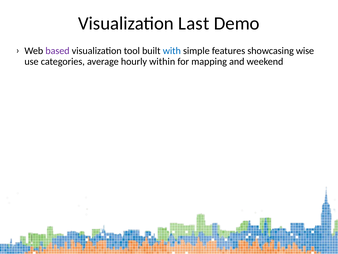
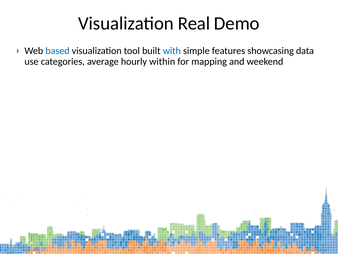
Last: Last -> Real
based colour: purple -> blue
wise: wise -> data
